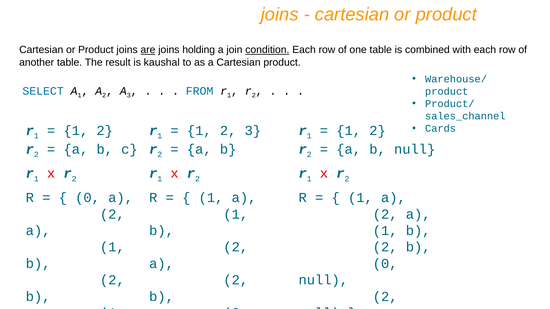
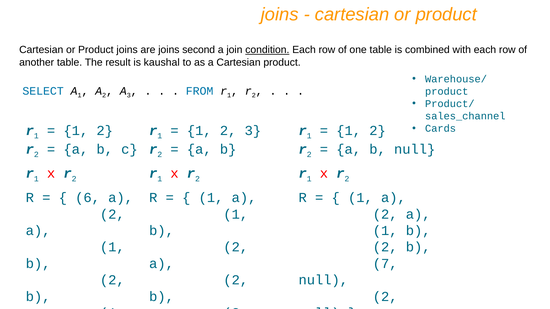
are underline: present -> none
holding: holding -> second
0 at (88, 198): 0 -> 6
0 at (385, 264): 0 -> 7
